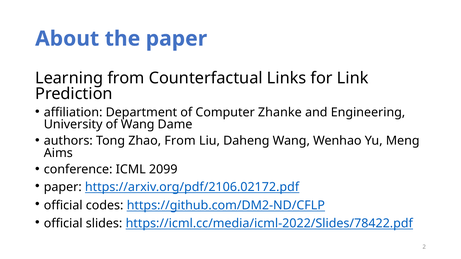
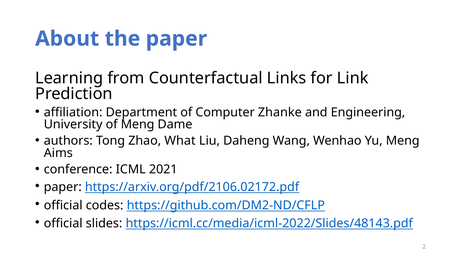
of Wang: Wang -> Meng
Zhao From: From -> What
2099: 2099 -> 2021
https://icml.cc/media/icml-2022/Slides/78422.pdf: https://icml.cc/media/icml-2022/Slides/78422.pdf -> https://icml.cc/media/icml-2022/Slides/48143.pdf
